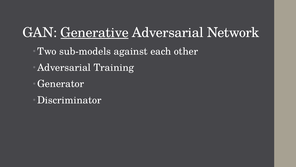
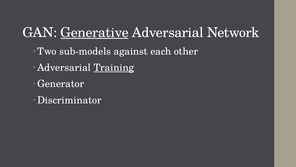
Training underline: none -> present
